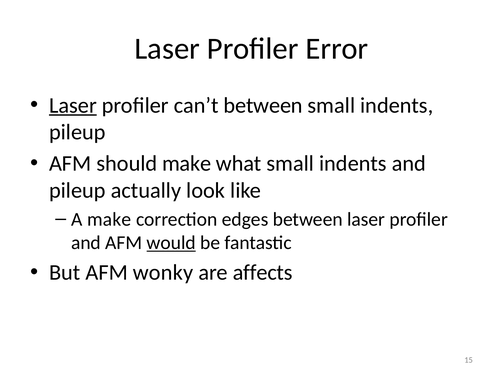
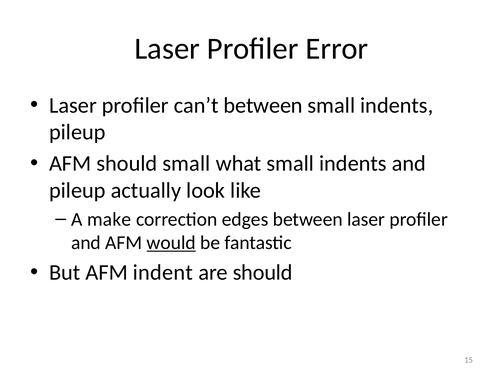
Laser at (73, 106) underline: present -> none
should make: make -> small
wonky: wonky -> indent
are affects: affects -> should
